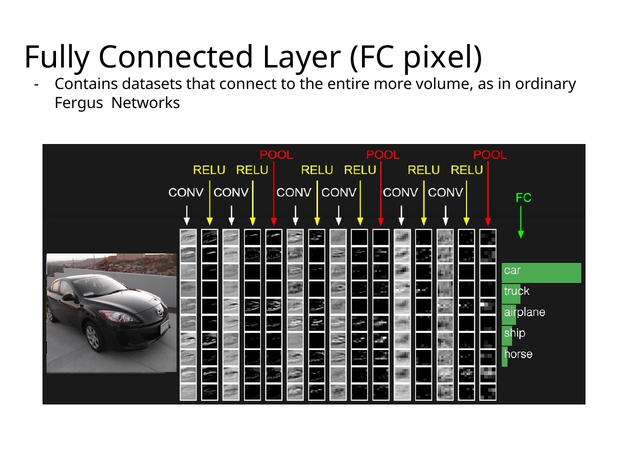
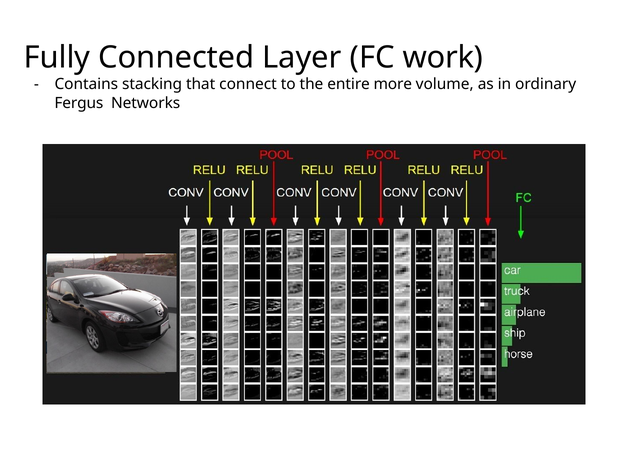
pixel: pixel -> work
datasets: datasets -> stacking
